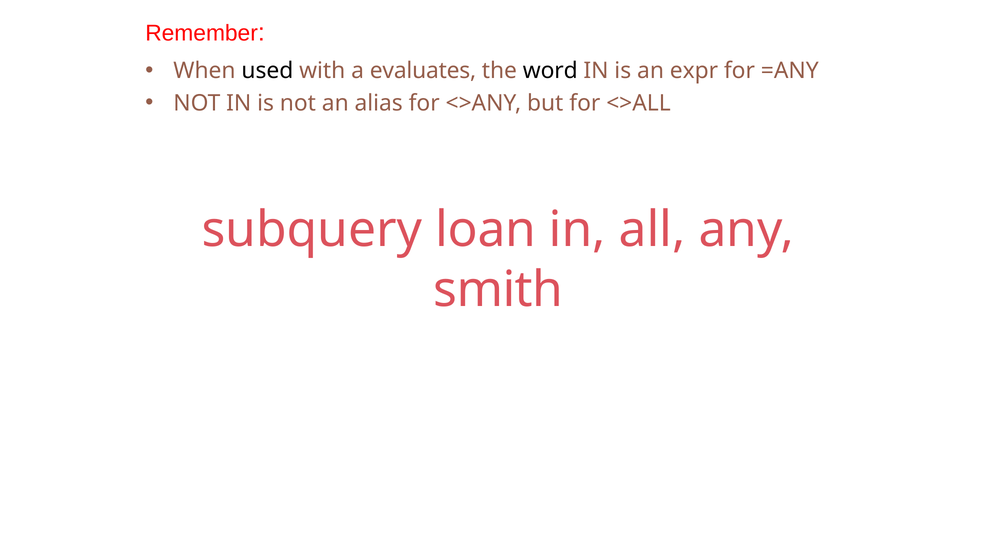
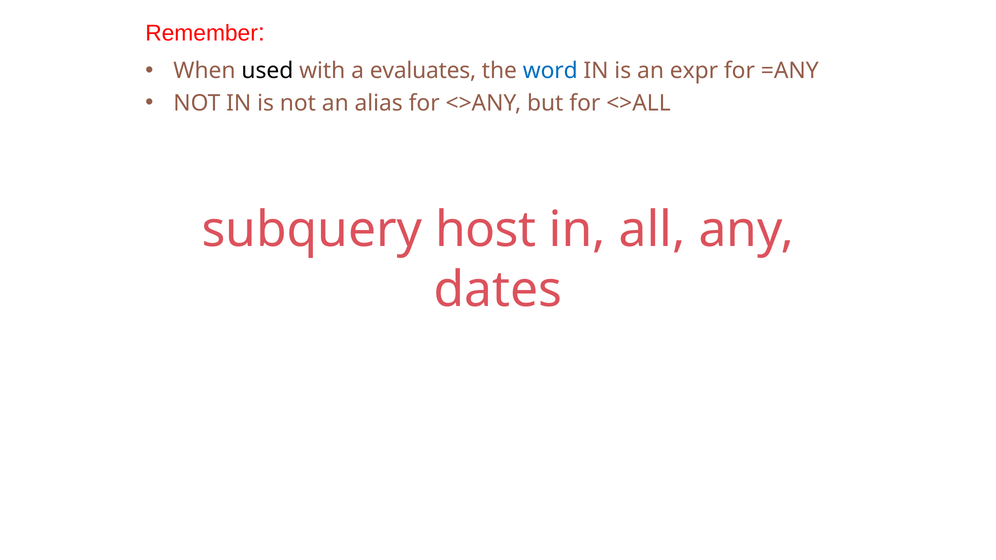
word colour: black -> blue
loan: loan -> host
smith: smith -> dates
